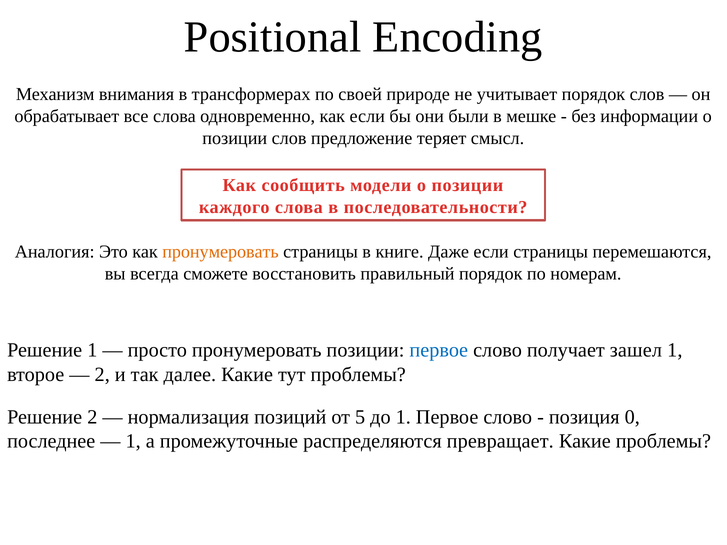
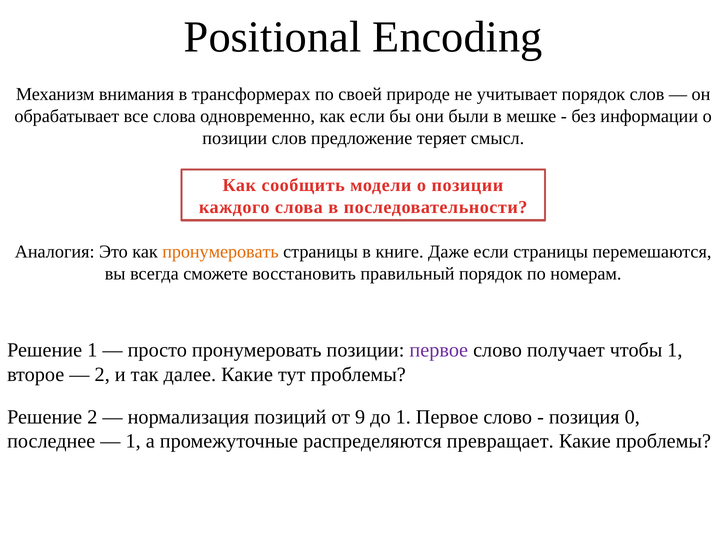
первое at (439, 350) colour: blue -> purple
зашел: зашел -> чтобы
5: 5 -> 9
